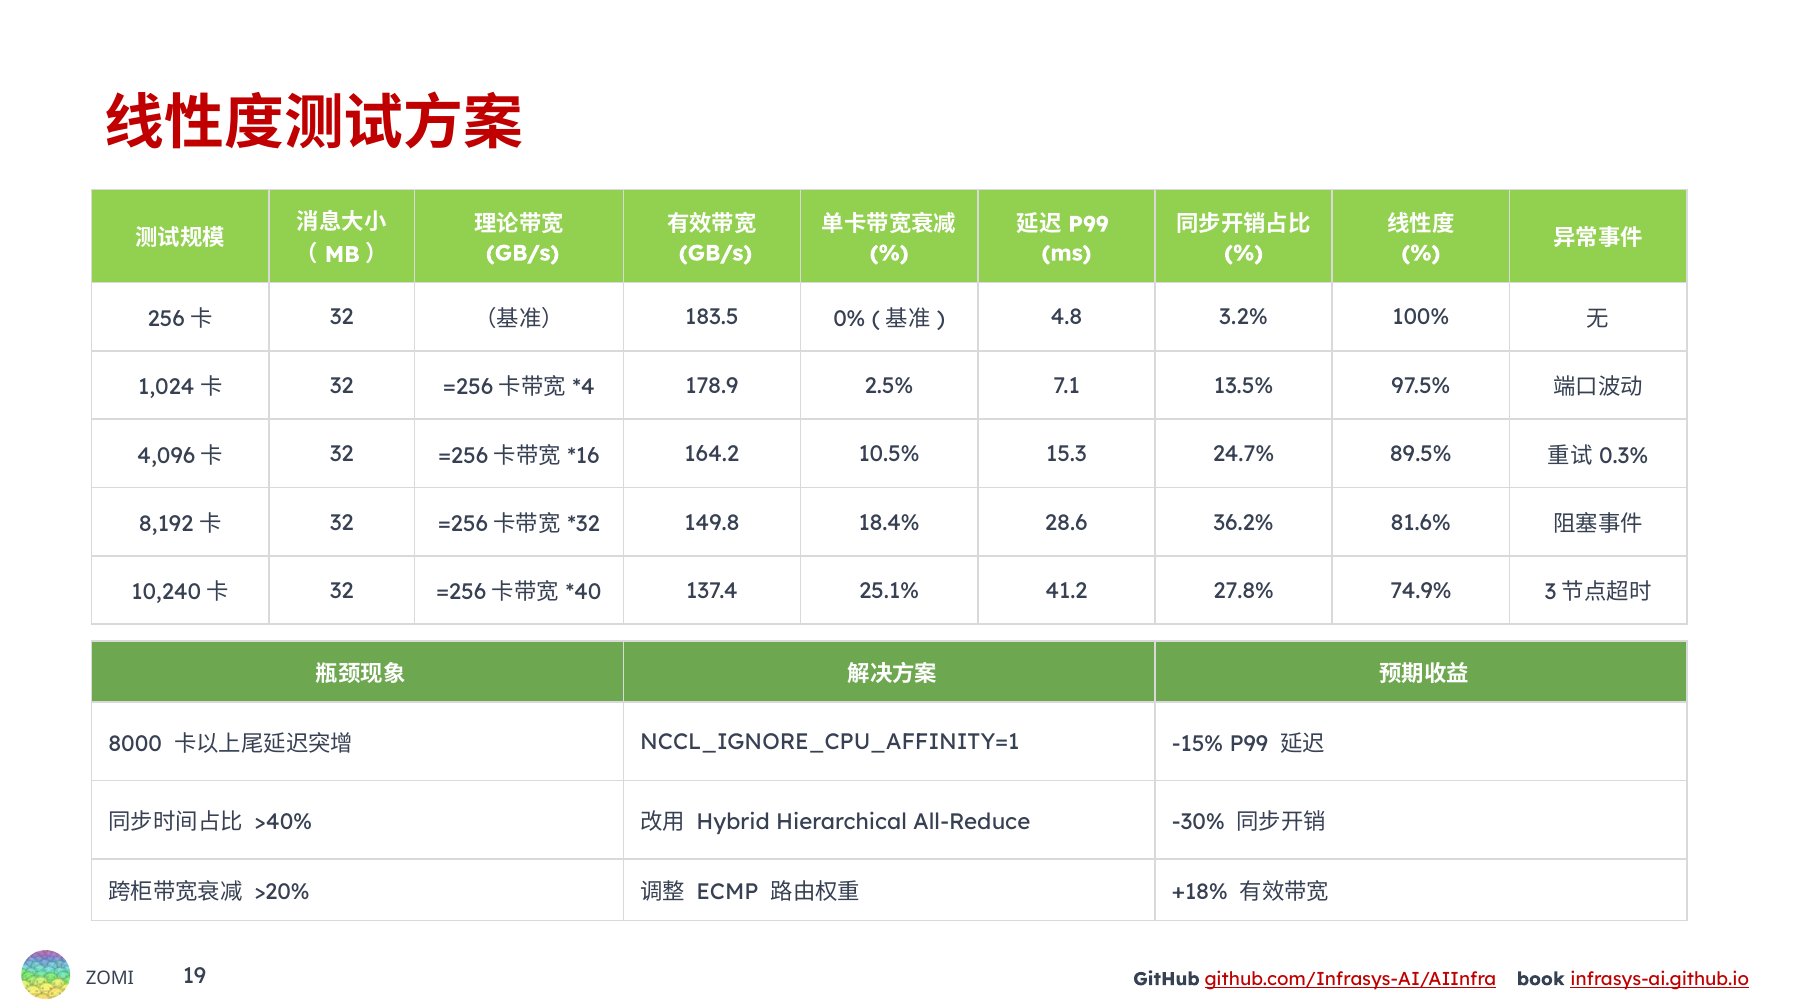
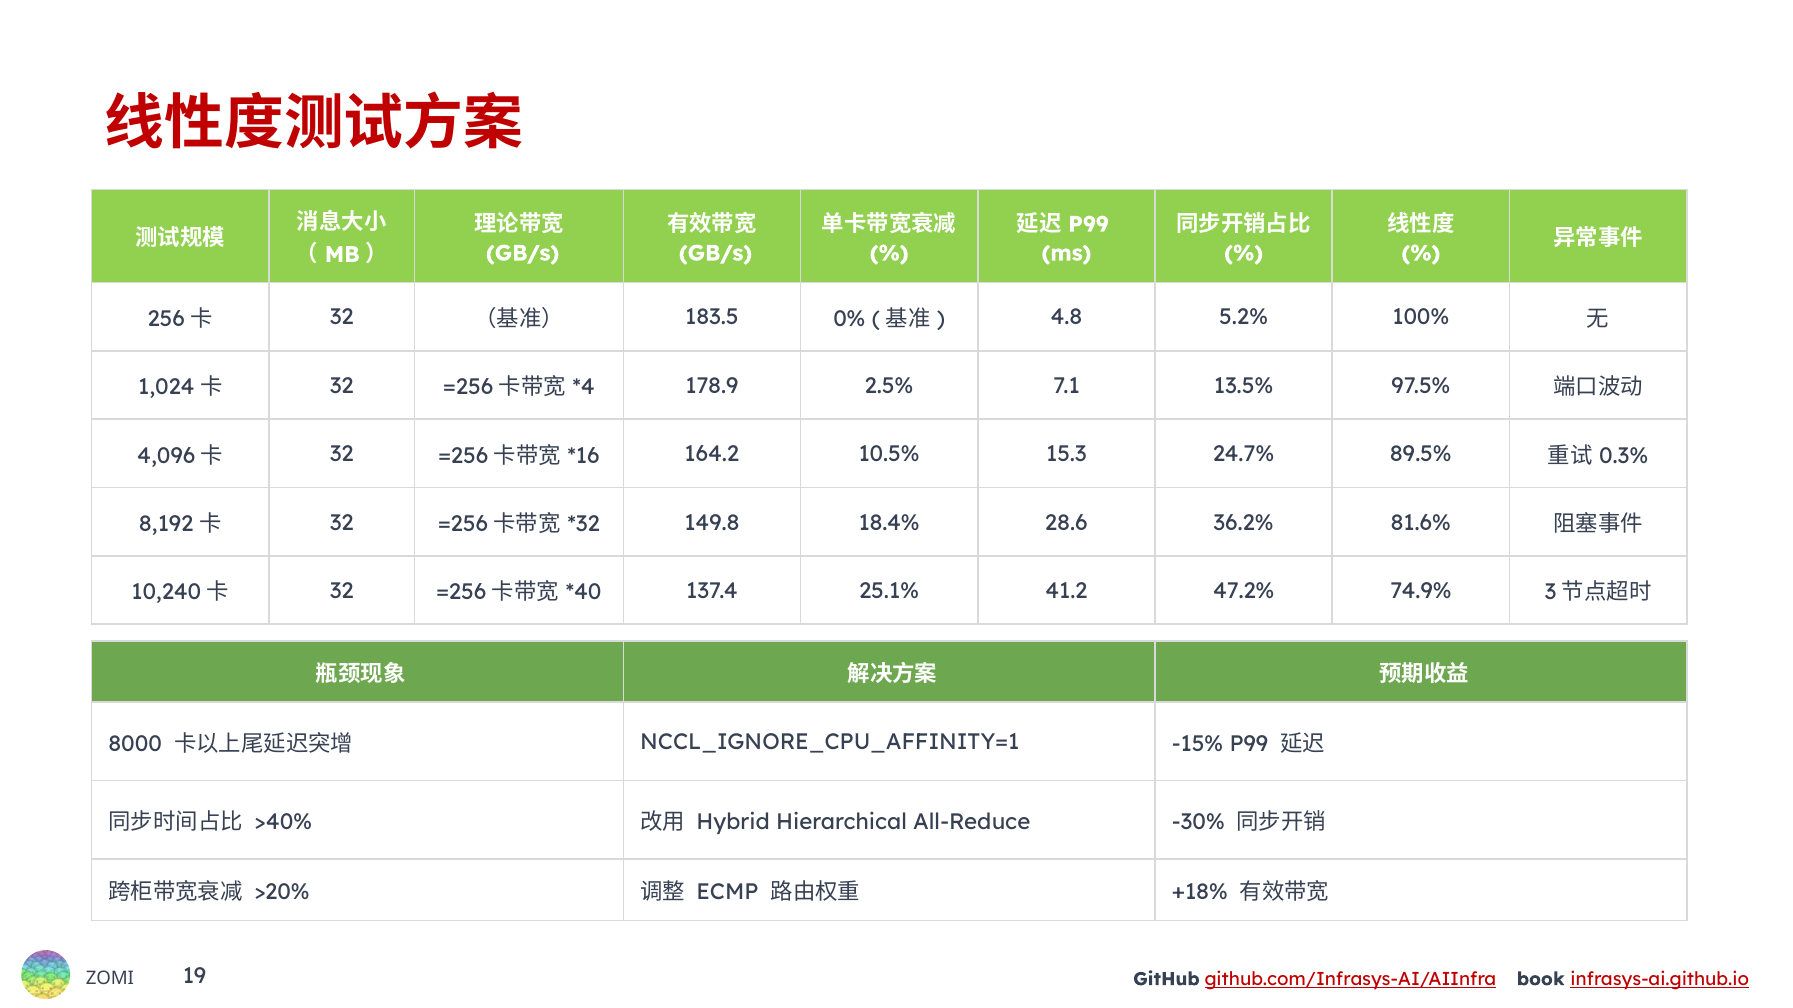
3.2%: 3.2% -> 5.2%
27.8%: 27.8% -> 47.2%
